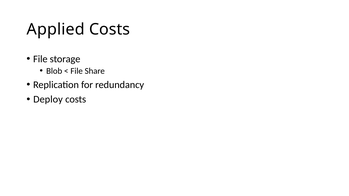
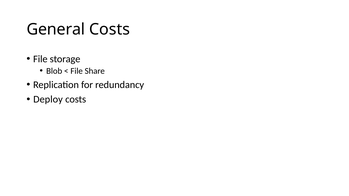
Applied: Applied -> General
